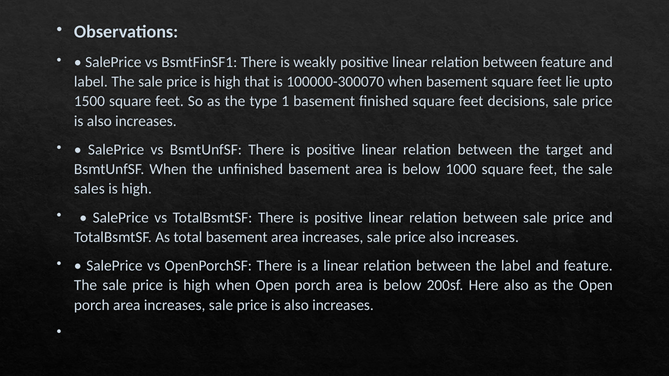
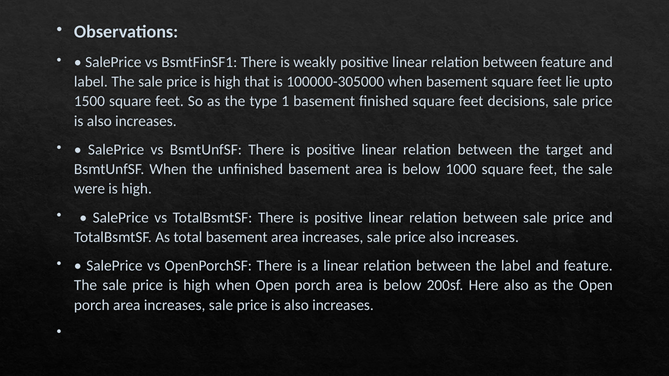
100000-300070: 100000-300070 -> 100000-305000
sales: sales -> were
